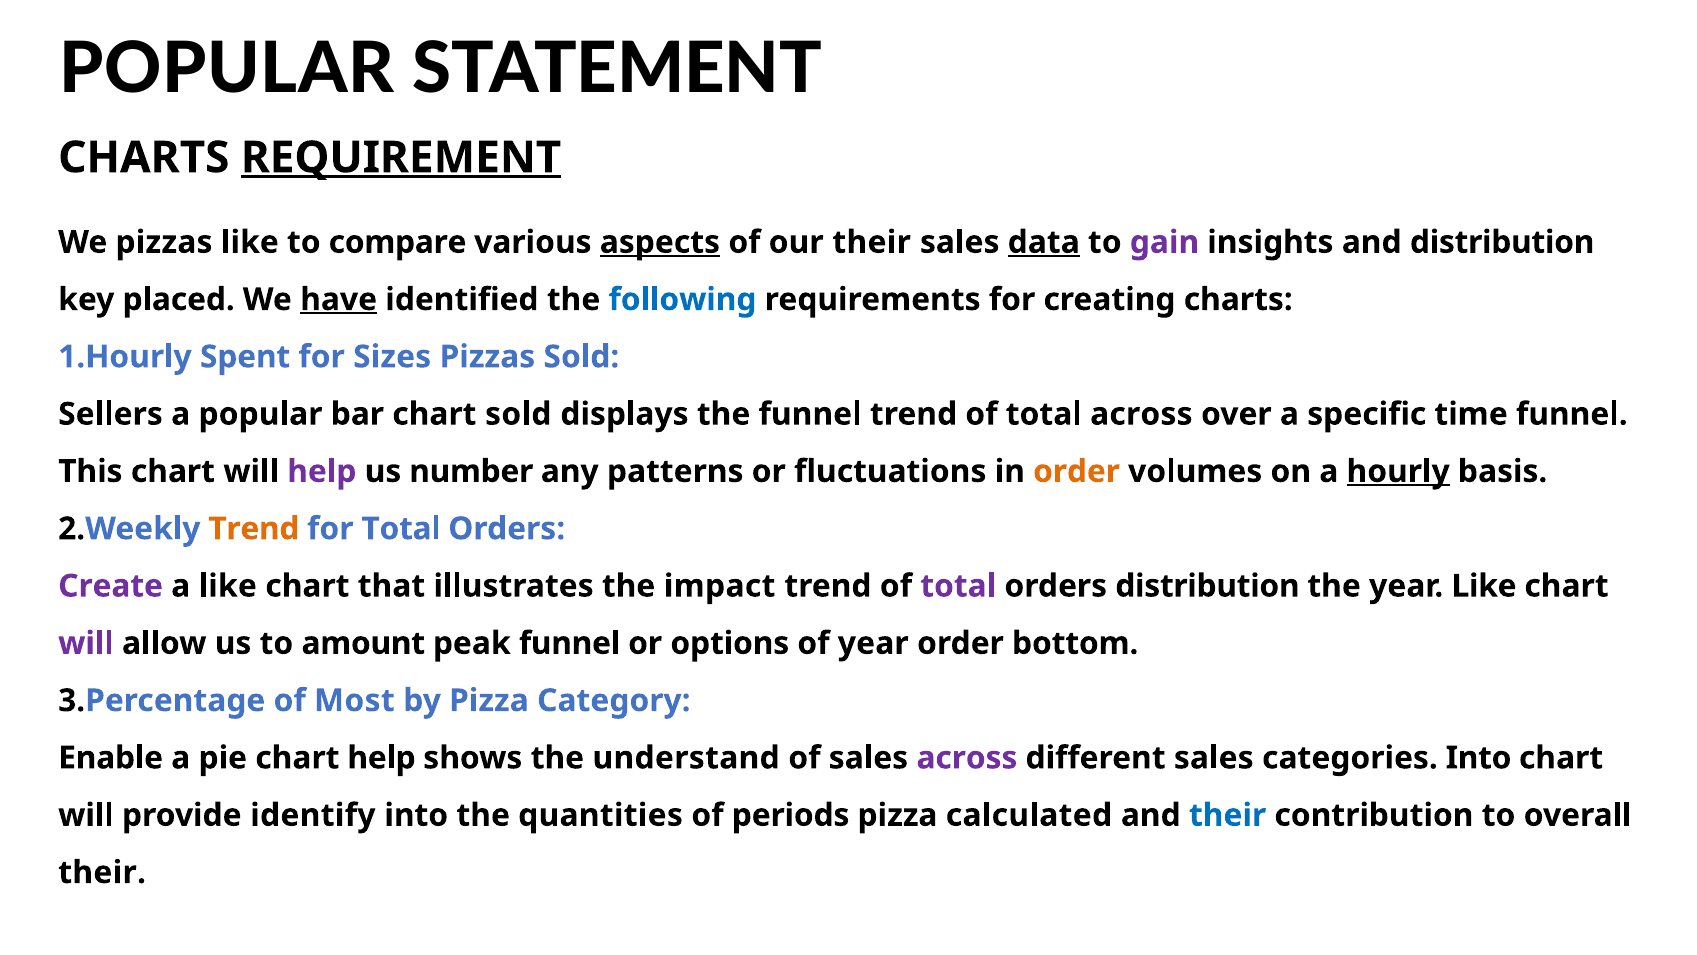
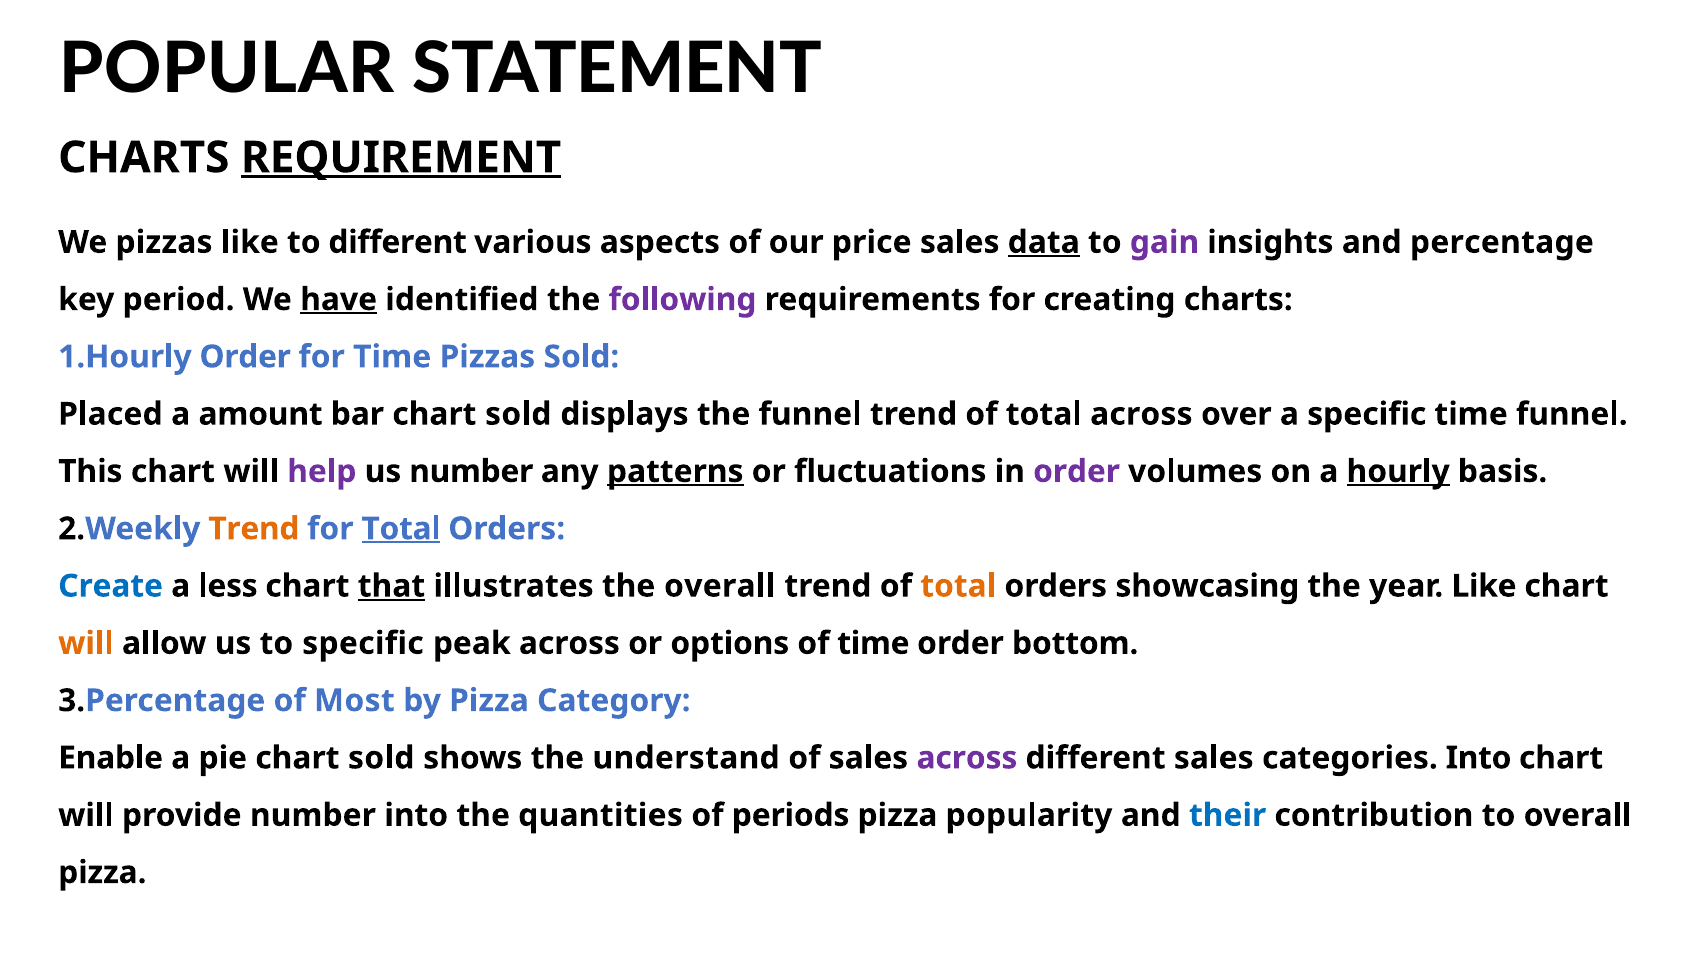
to compare: compare -> different
aspects underline: present -> none
our their: their -> price
and distribution: distribution -> percentage
placed: placed -> period
following colour: blue -> purple
Spent at (245, 357): Spent -> Order
for Sizes: Sizes -> Time
Sellers: Sellers -> Placed
a popular: popular -> amount
patterns underline: none -> present
order at (1077, 471) colour: orange -> purple
Total at (401, 529) underline: none -> present
Create colour: purple -> blue
a like: like -> less
that underline: none -> present
the impact: impact -> overall
total at (958, 586) colour: purple -> orange
orders distribution: distribution -> showcasing
will at (86, 643) colour: purple -> orange
to amount: amount -> specific
peak funnel: funnel -> across
of year: year -> time
pie chart help: help -> sold
provide identify: identify -> number
calculated: calculated -> popularity
their at (102, 872): their -> pizza
